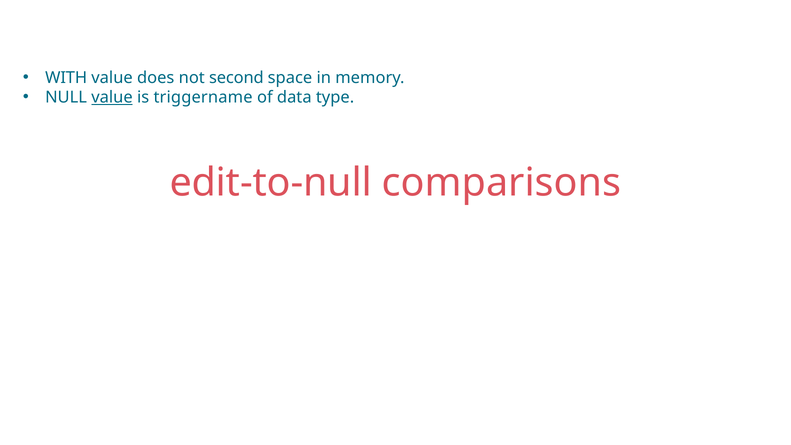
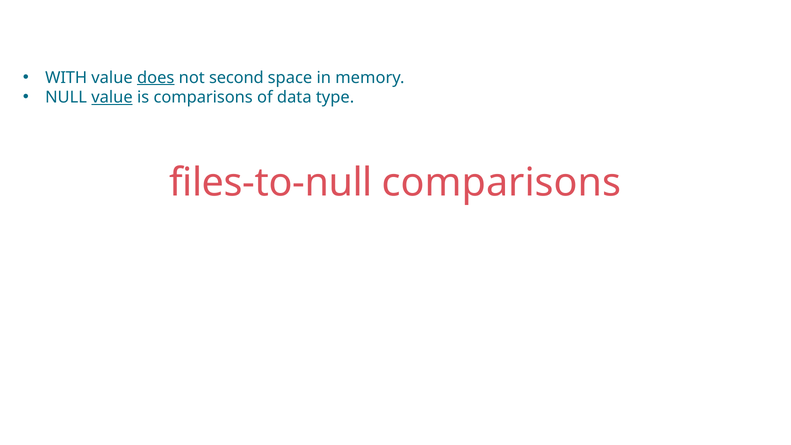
does underline: none -> present
is triggername: triggername -> comparisons
edit-to-null: edit-to-null -> files-to-null
